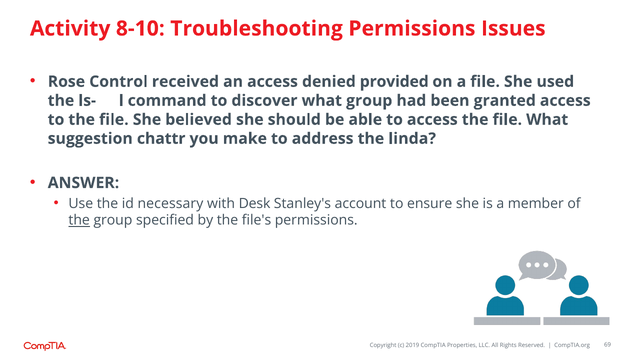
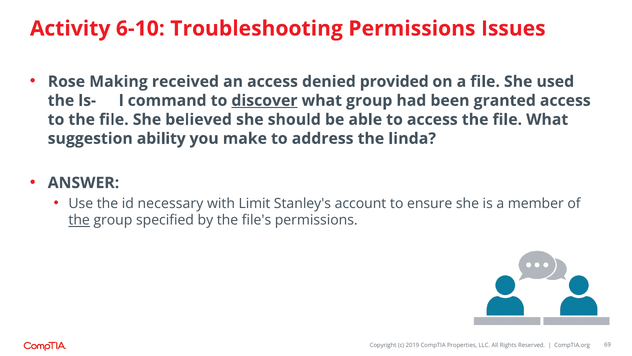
8-10: 8-10 -> 6-10
Control: Control -> Making
discover underline: none -> present
chattr: chattr -> ability
Desk: Desk -> Limit
